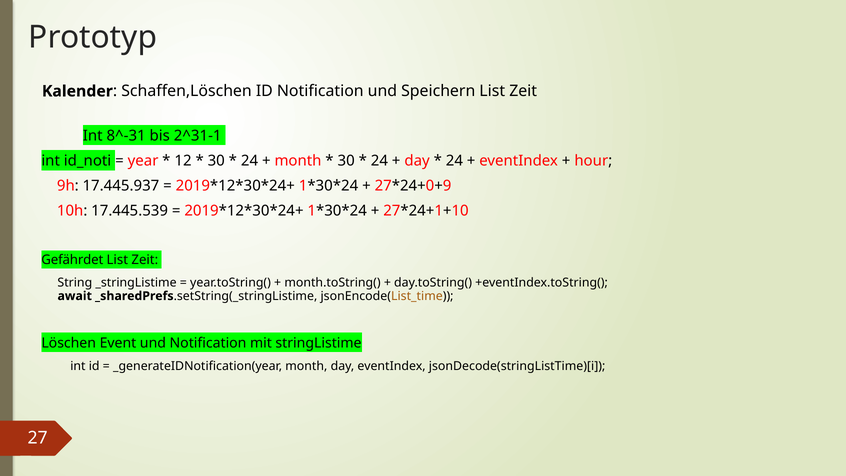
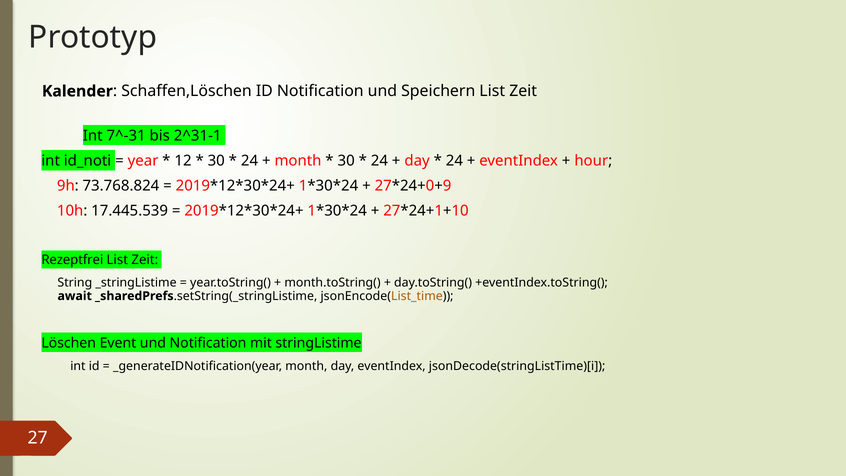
8^-31: 8^-31 -> 7^-31
17.445.937: 17.445.937 -> 73.768.824
Gefährdet: Gefährdet -> Rezeptfrei
